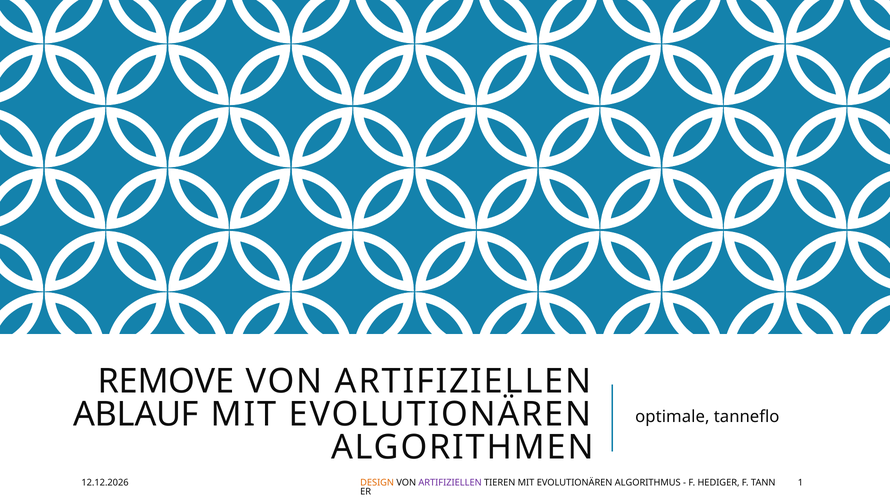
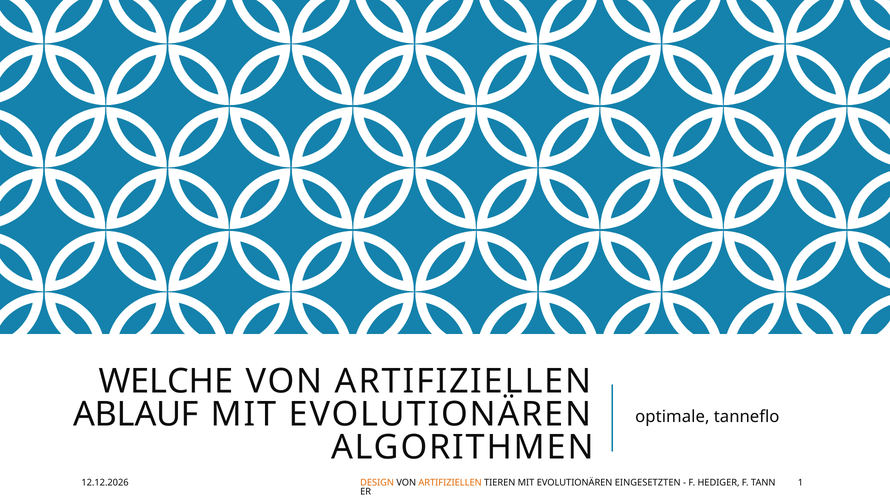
REMOVE: REMOVE -> WELCHE
ARTIFIZIELLEN at (450, 482) colour: purple -> orange
ALGORITHMUS: ALGORITHMUS -> EINGESETZTEN
